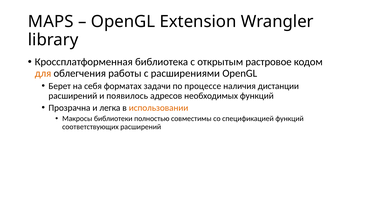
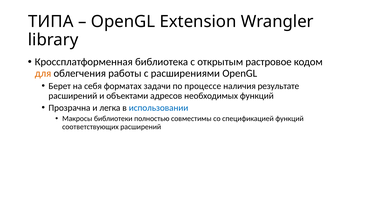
MAPS: MAPS -> ТИПА
дистанции: дистанции -> результате
появилось: появилось -> объектами
использовании colour: orange -> blue
